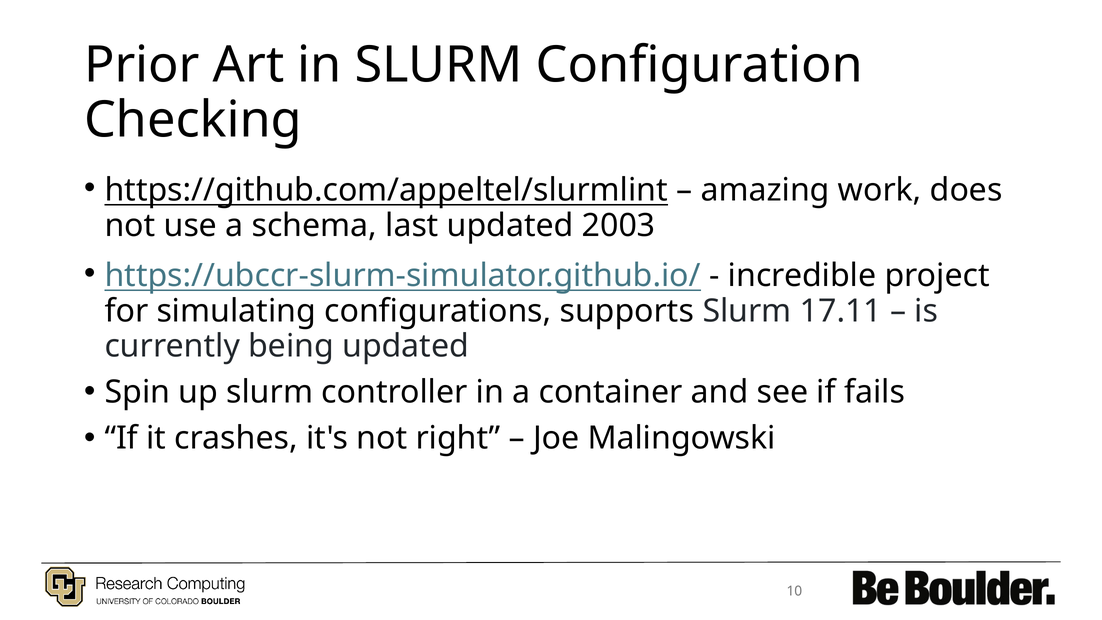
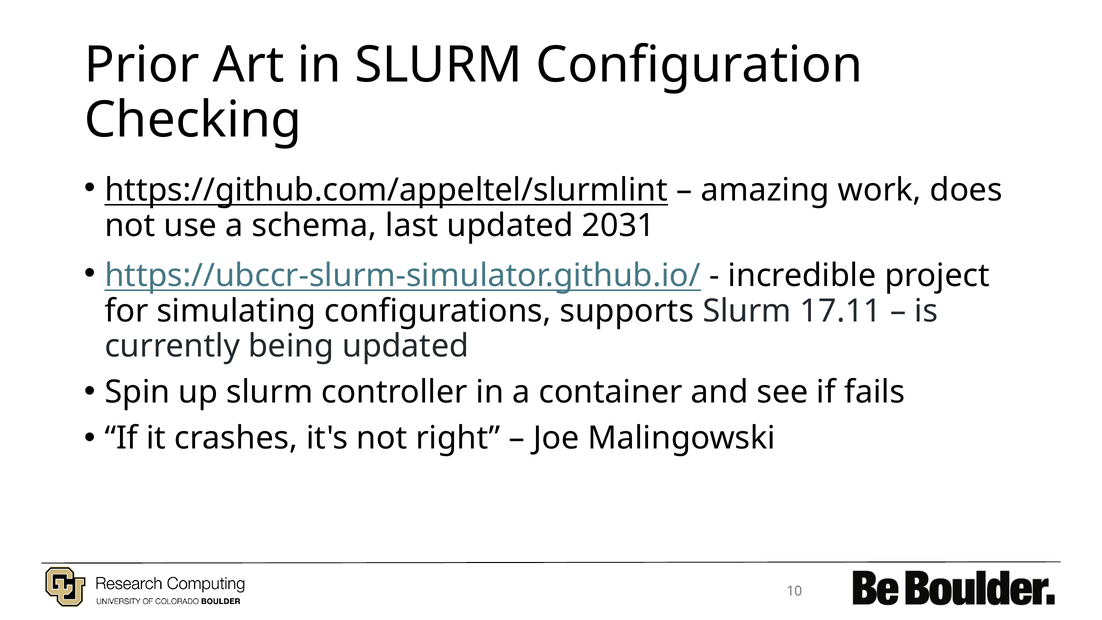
2003: 2003 -> 2031
